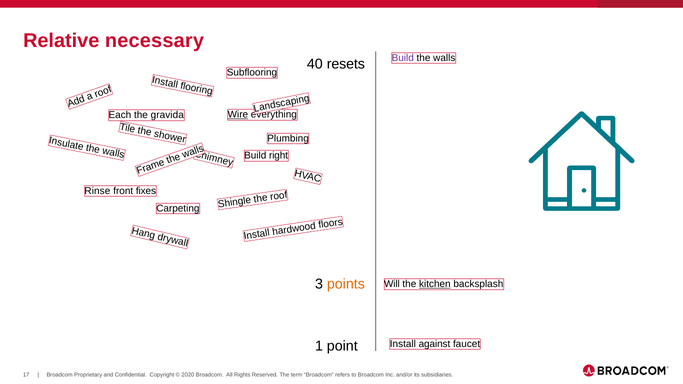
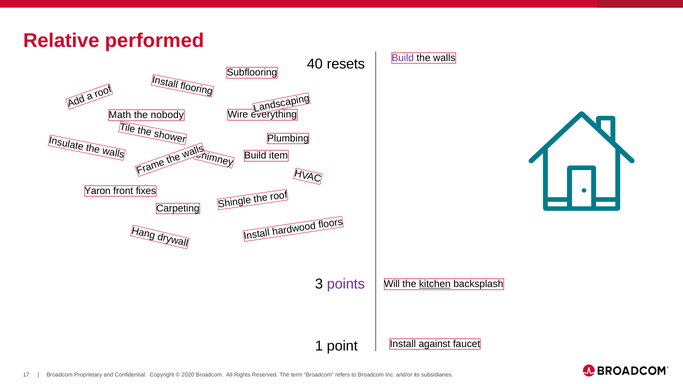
necessary: necessary -> performed
Wire underline: present -> none
Each: Each -> Math
gravida: gravida -> nobody
right: right -> item
Rinse: Rinse -> Yaron
points colour: orange -> purple
